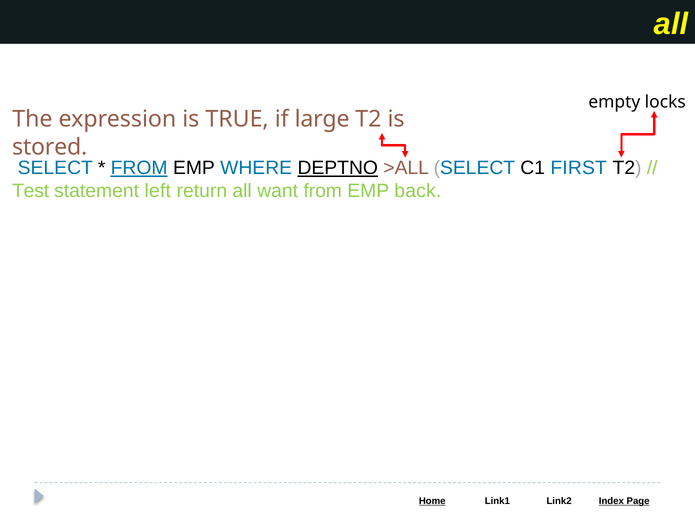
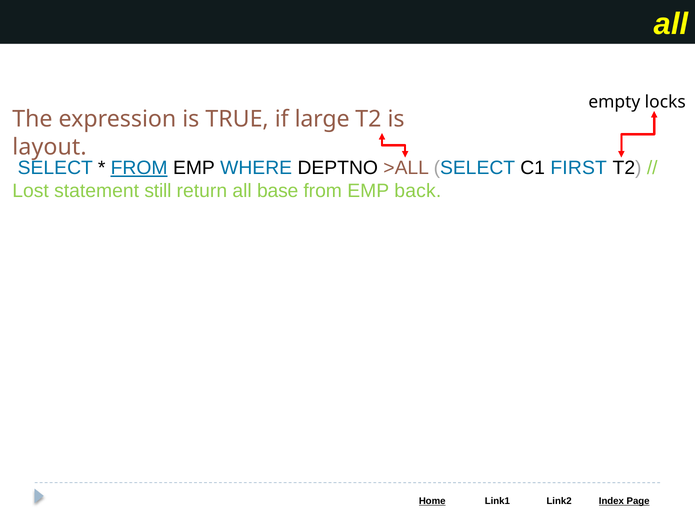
stored: stored -> layout
DEPTNO underline: present -> none
Test: Test -> Lost
left: left -> still
want: want -> base
